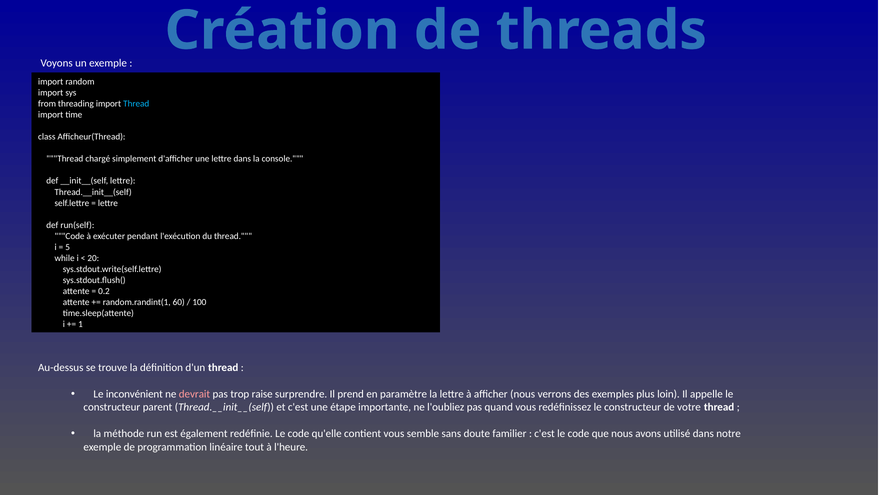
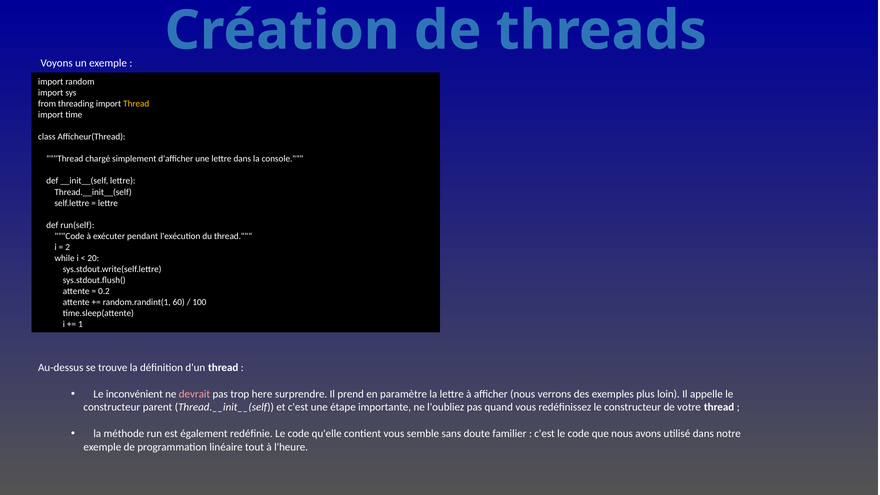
Thread at (136, 104) colour: light blue -> yellow
5: 5 -> 2
raise: raise -> here
